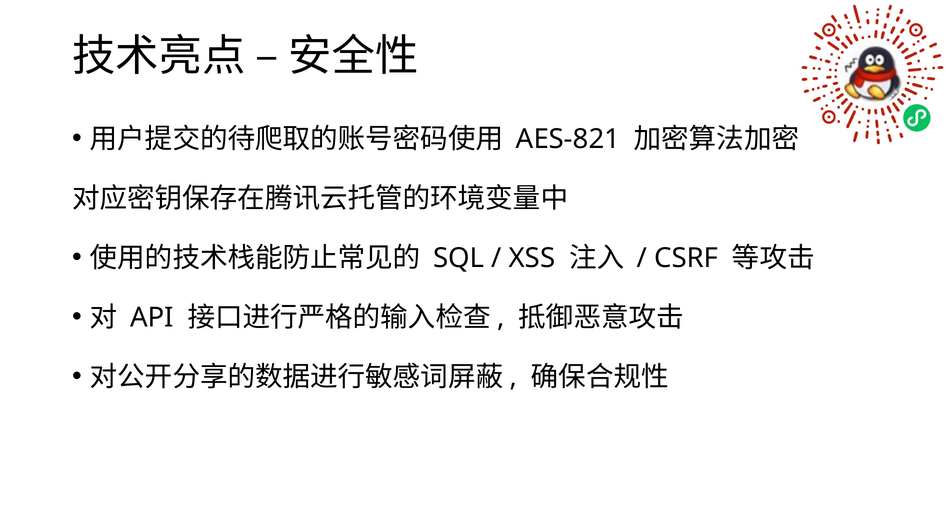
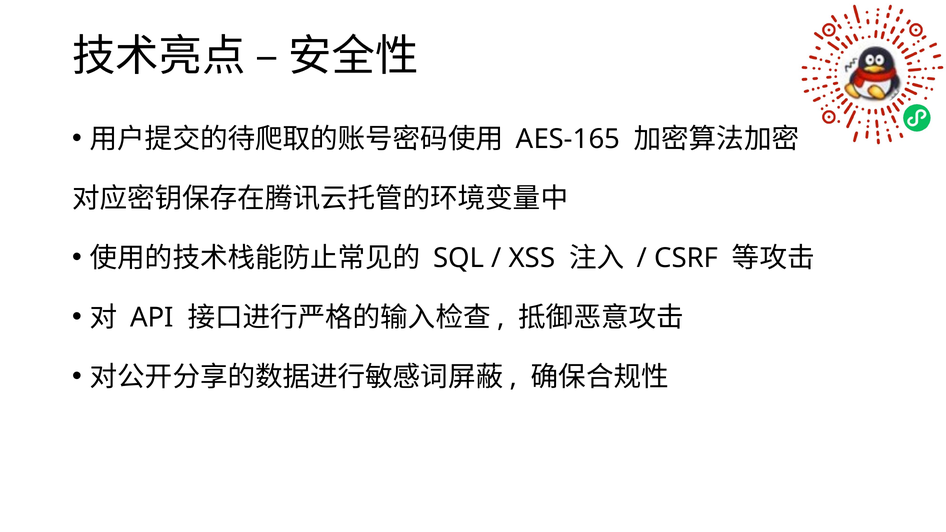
AES-821: AES-821 -> AES-165
